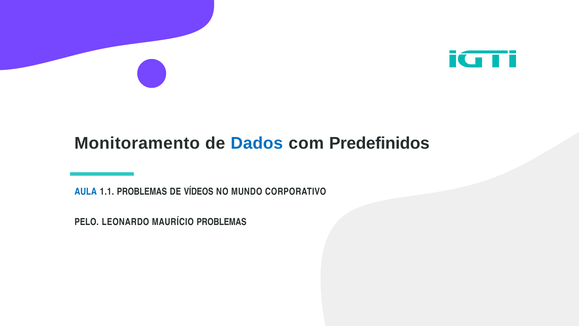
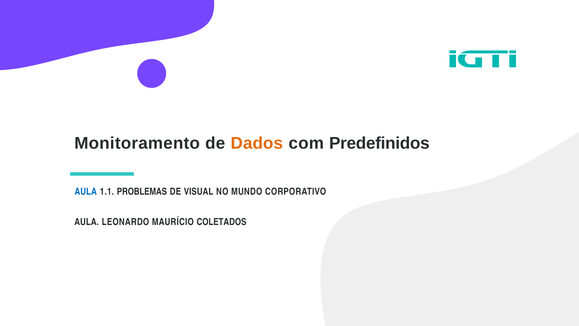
Dados colour: blue -> orange
VÍDEOS: VÍDEOS -> VISUAL
PELO at (87, 222): PELO -> AULA
MAURÍCIO PROBLEMAS: PROBLEMAS -> COLETADOS
